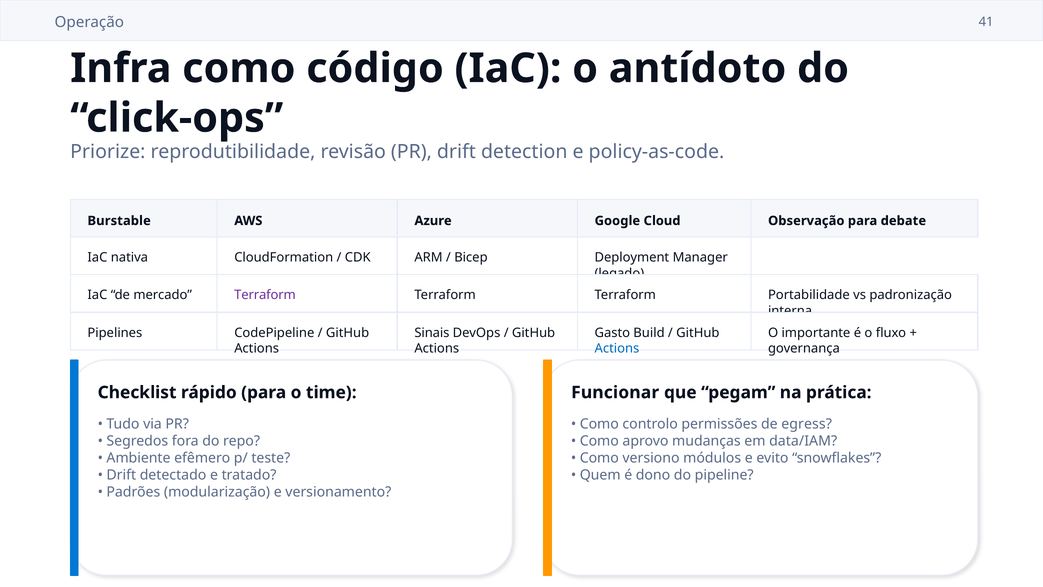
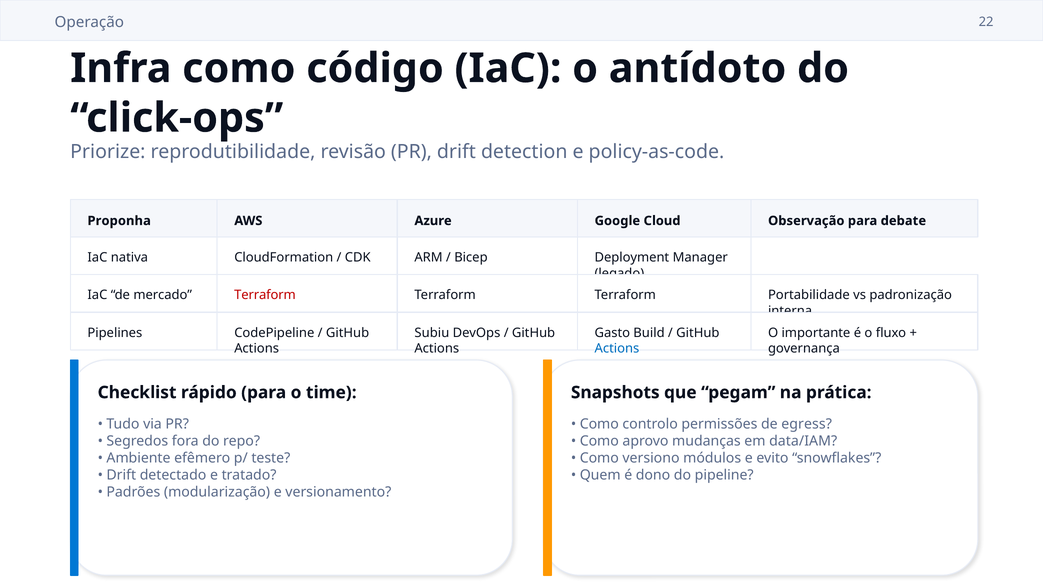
41: 41 -> 22
Burstable: Burstable -> Proponha
Terraform at (265, 295) colour: purple -> red
Sinais: Sinais -> Subiu
Funcionar: Funcionar -> Snapshots
